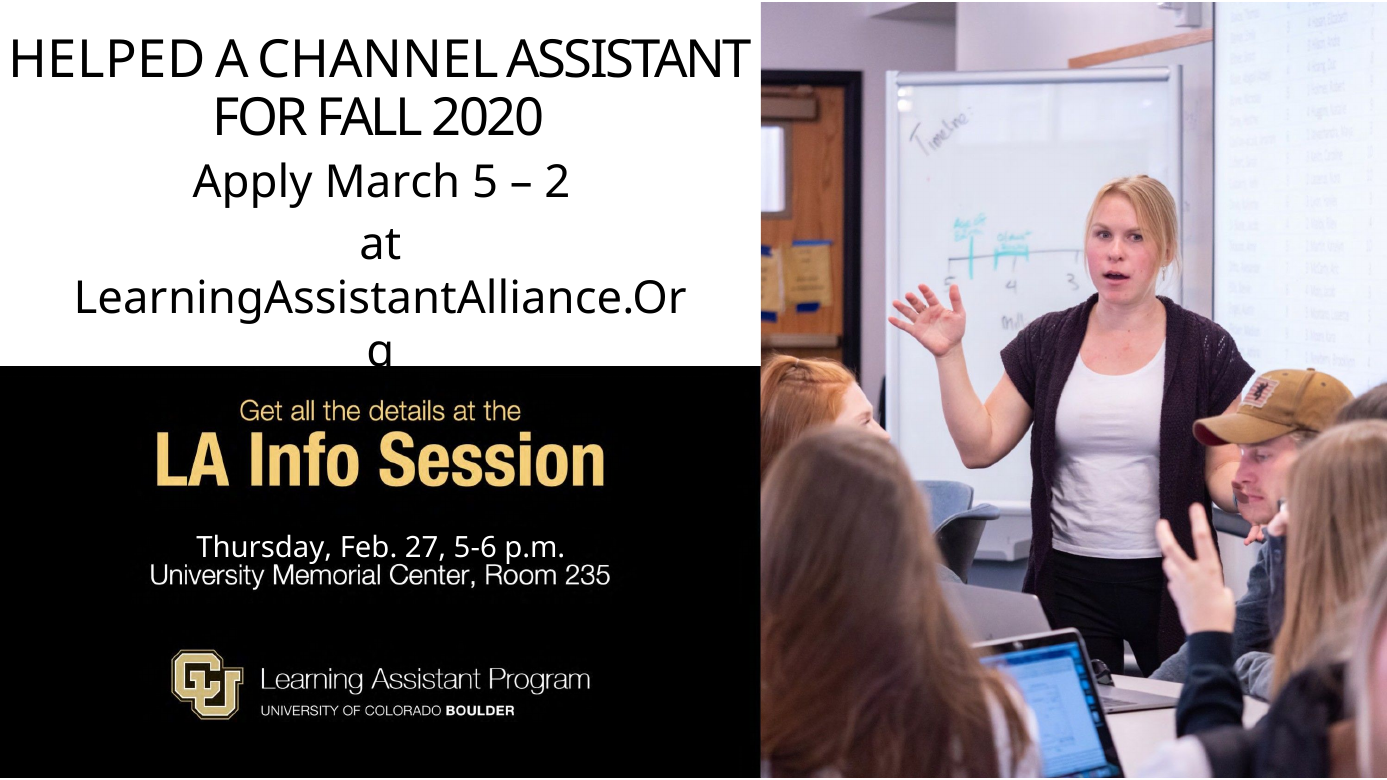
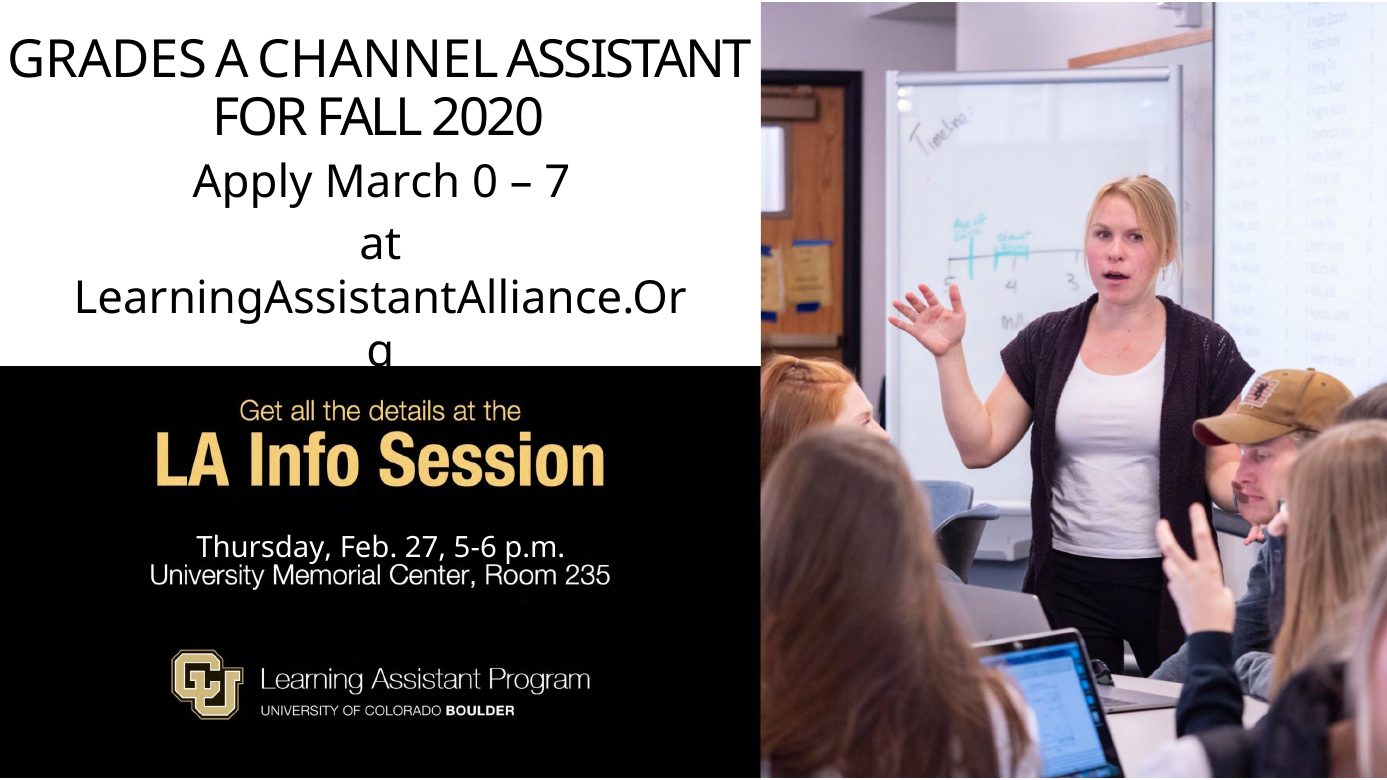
HELPED at (107, 60): HELPED -> GRADES
5: 5 -> 0
2: 2 -> 7
